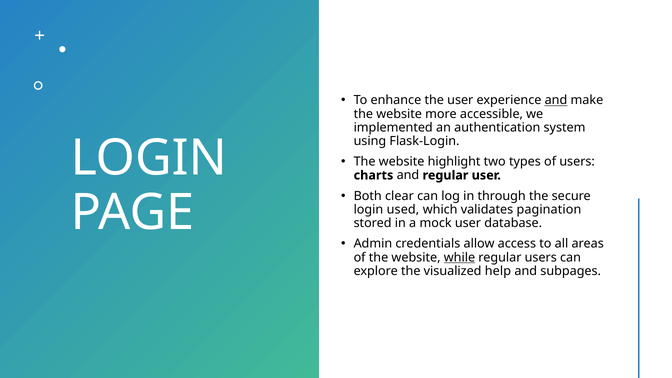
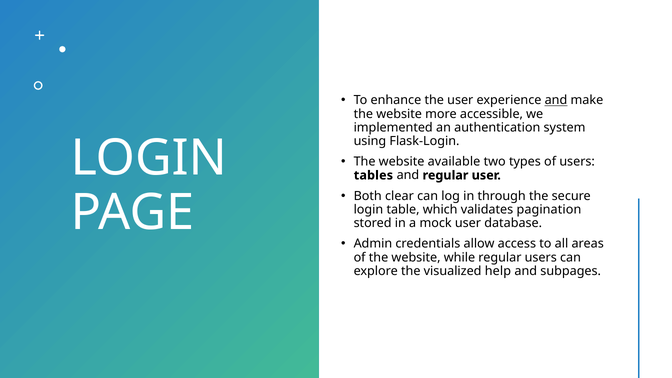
highlight: highlight -> available
charts: charts -> tables
used: used -> table
while underline: present -> none
